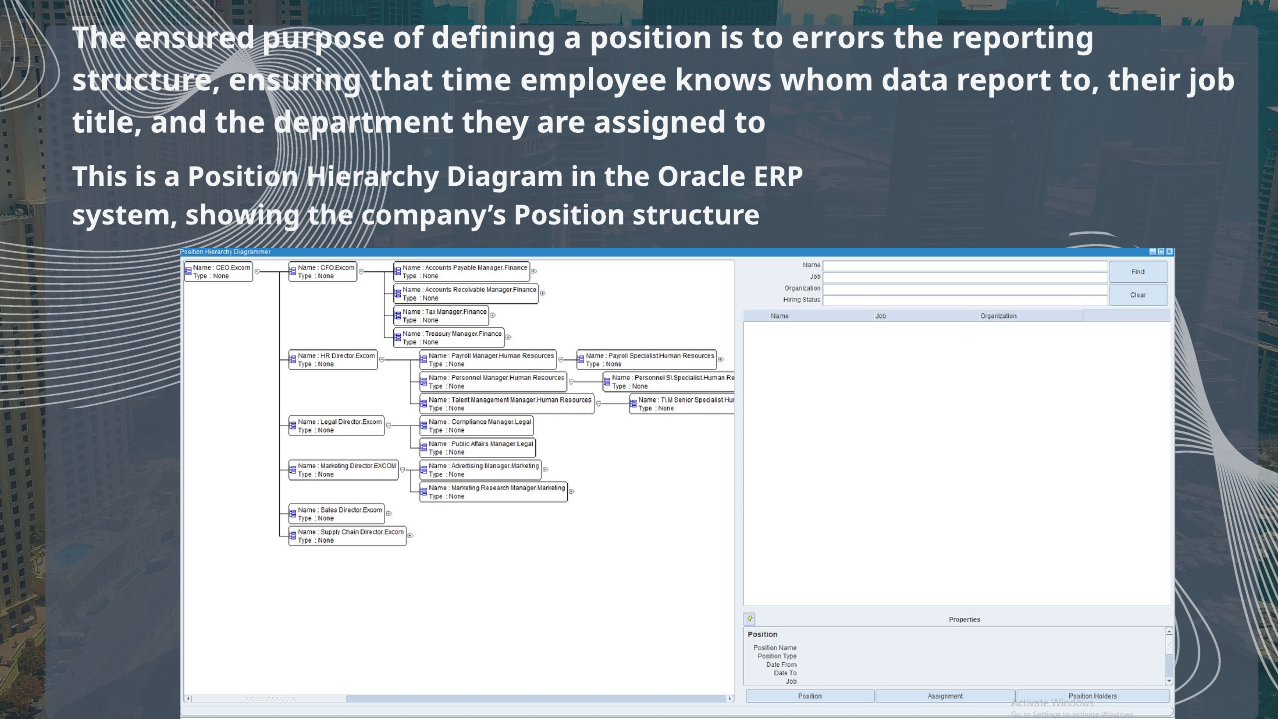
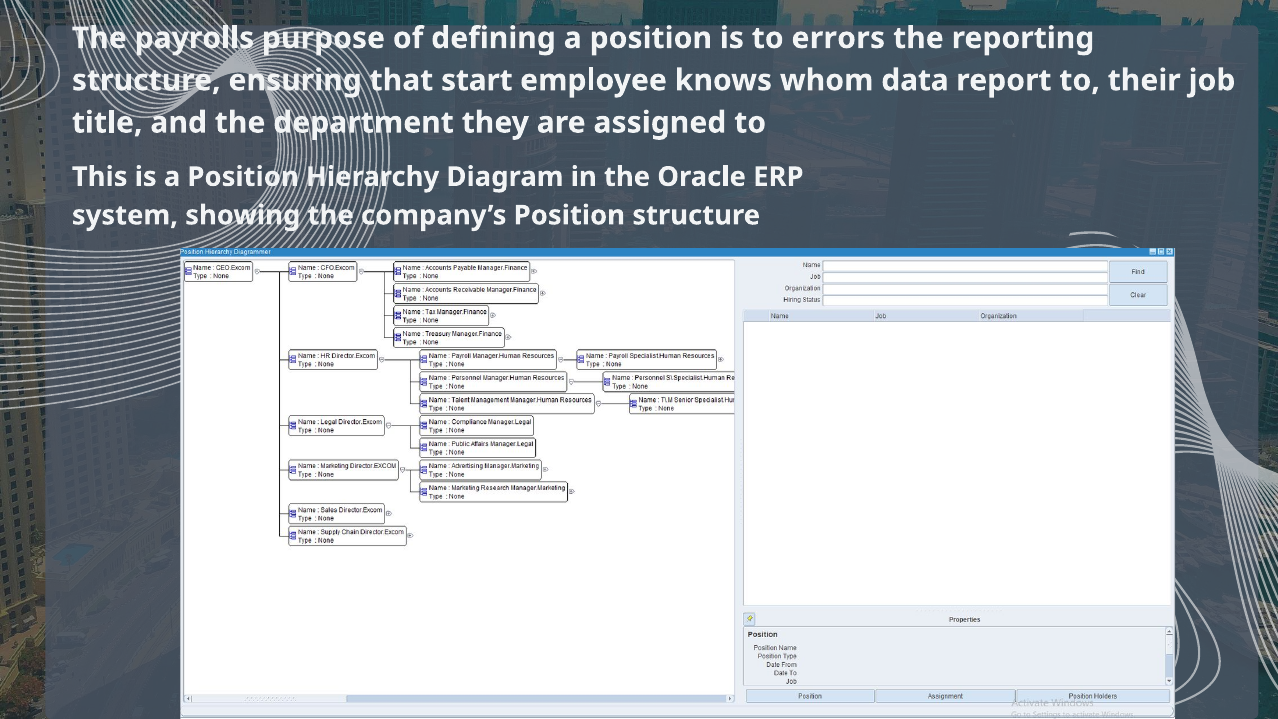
ensured: ensured -> payrolls
time: time -> start
